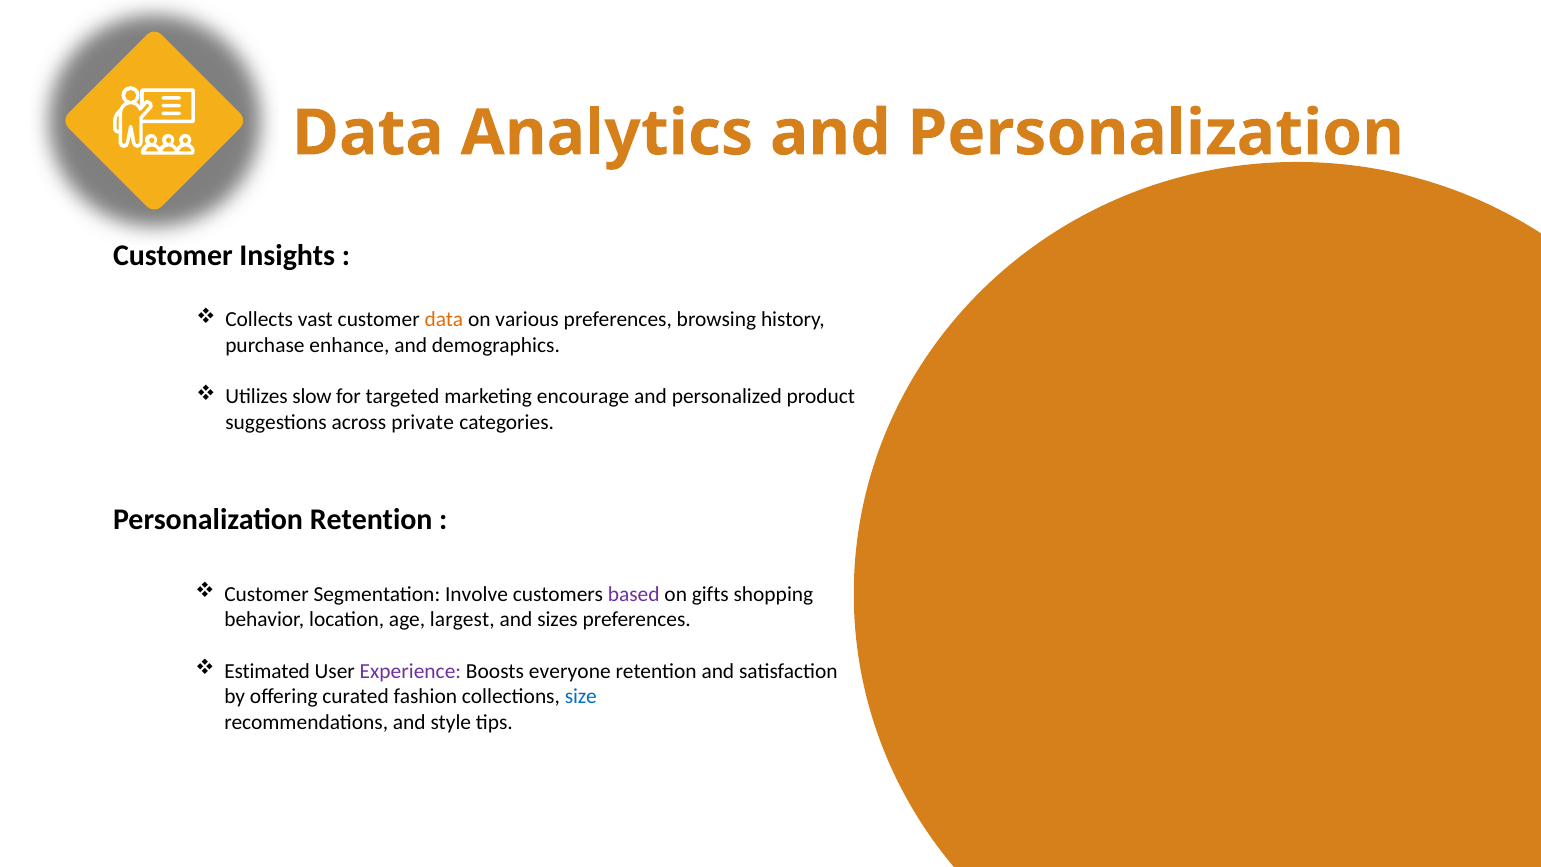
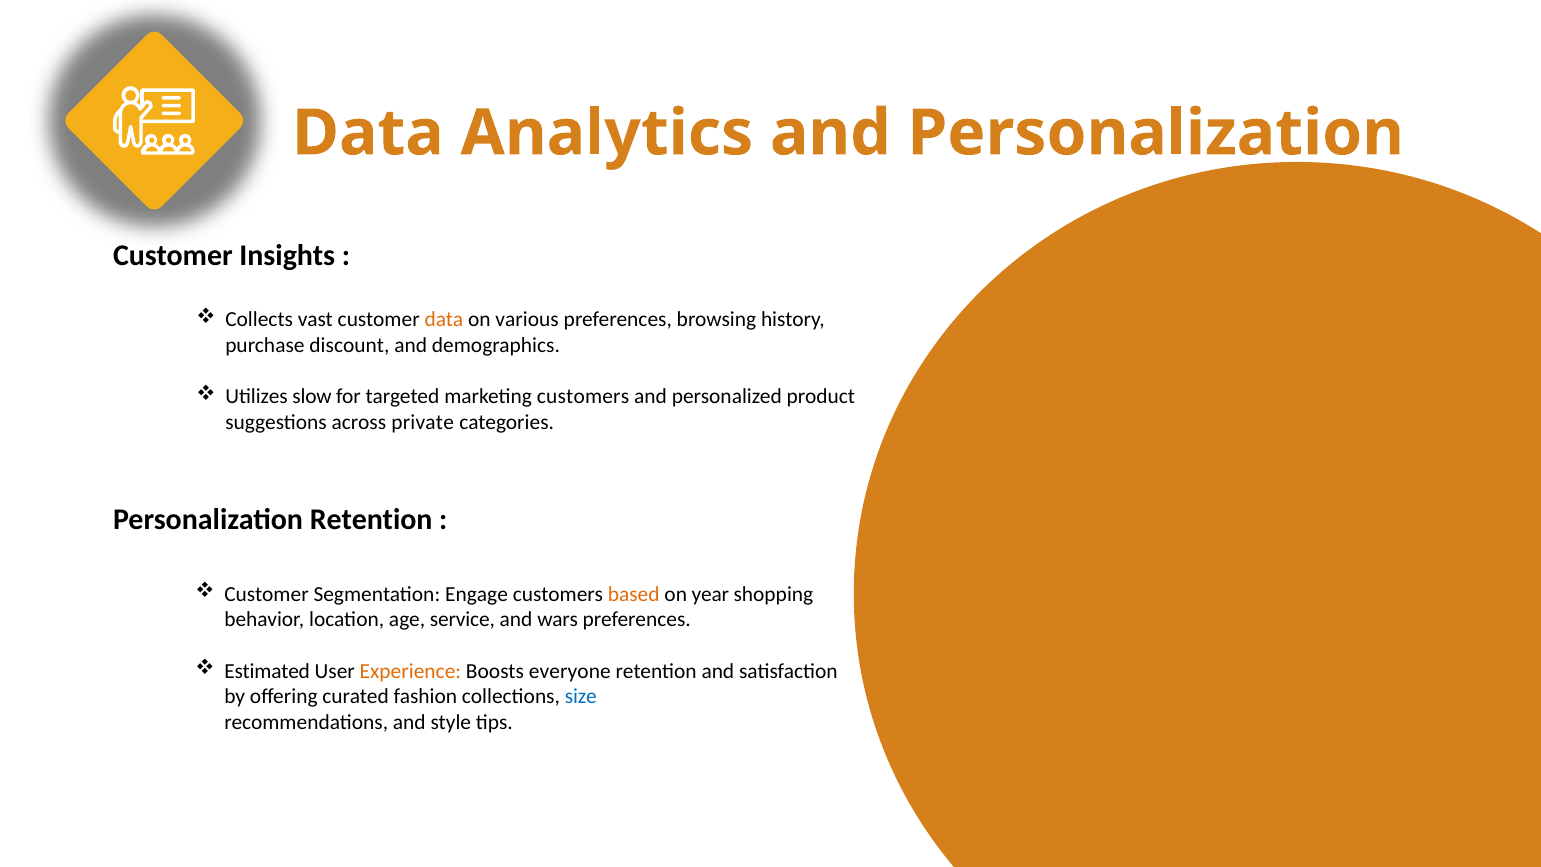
enhance: enhance -> discount
marketing encourage: encourage -> customers
Involve: Involve -> Engage
based colour: purple -> orange
gifts: gifts -> year
largest: largest -> service
sizes: sizes -> wars
Experience colour: purple -> orange
